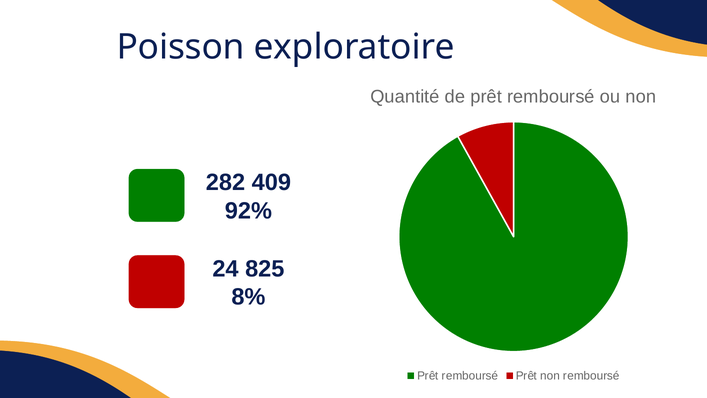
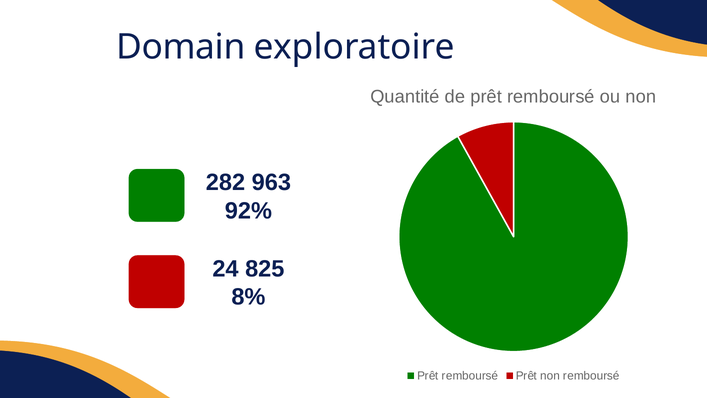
Poisson: Poisson -> Domain
409: 409 -> 963
